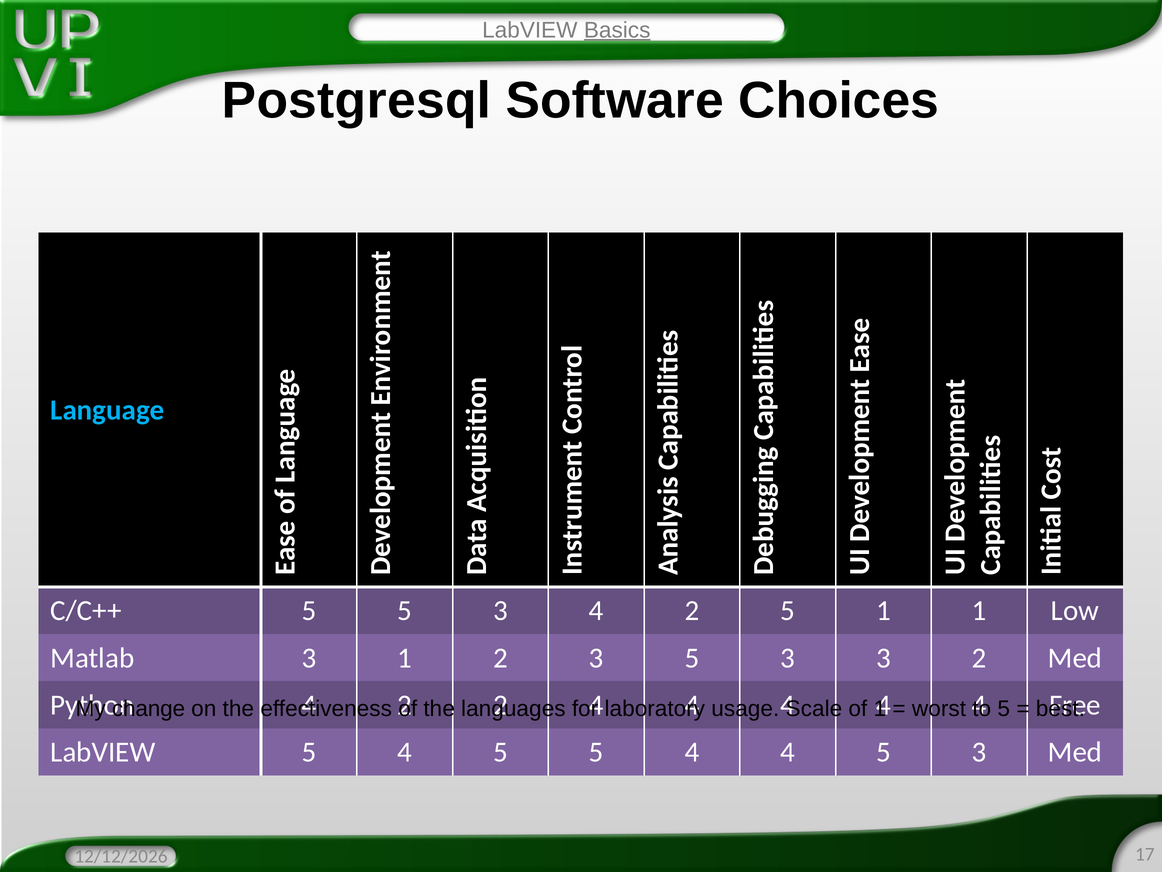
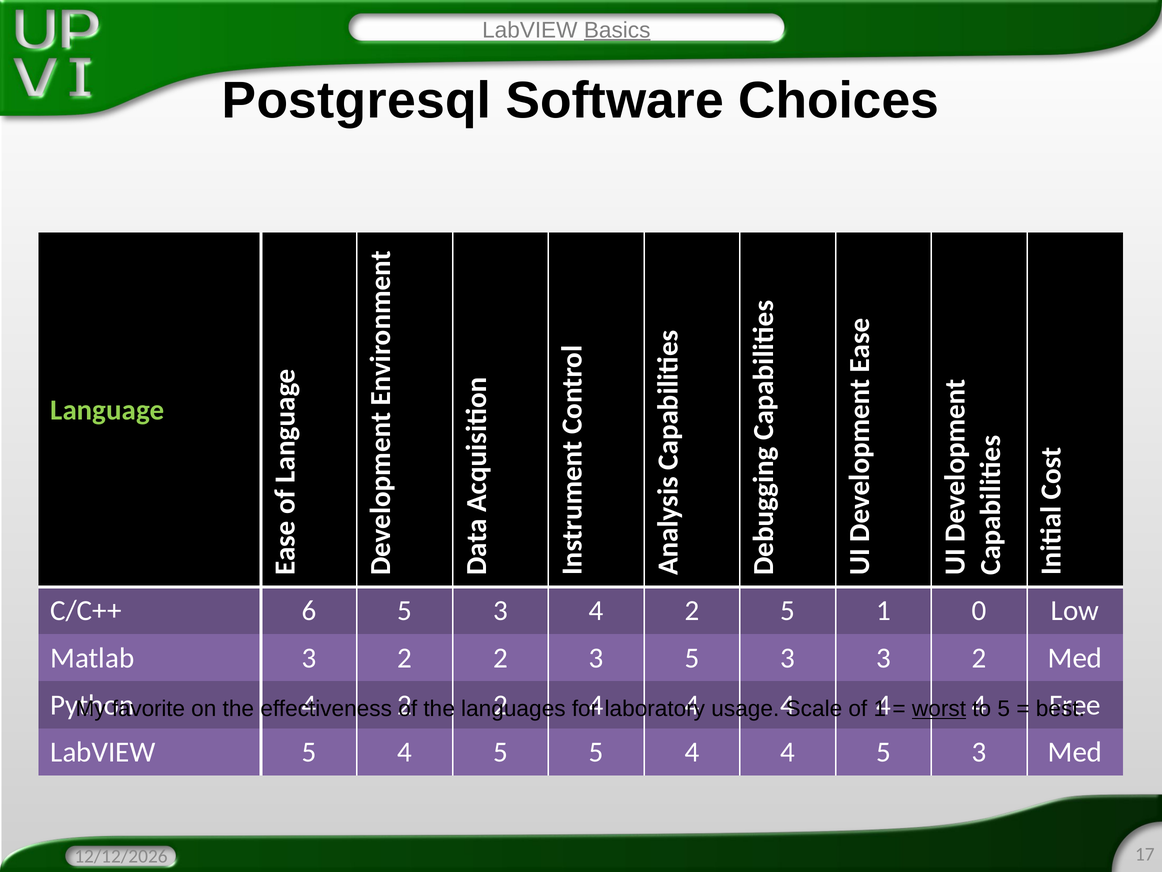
Language colour: light blue -> light green
C/C++ 5: 5 -> 6
1 1: 1 -> 0
Matlab 3 1: 1 -> 2
change: change -> favorite
worst underline: none -> present
